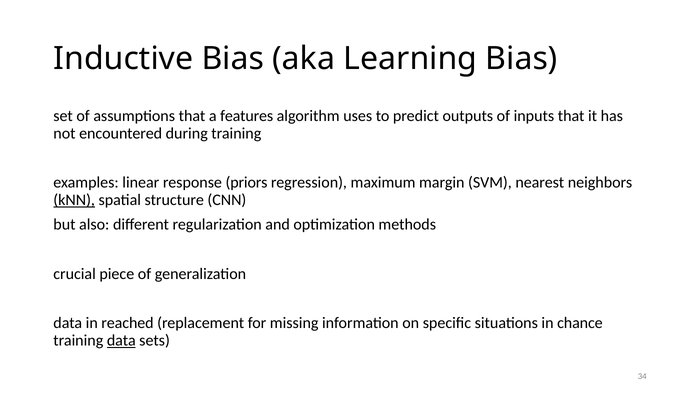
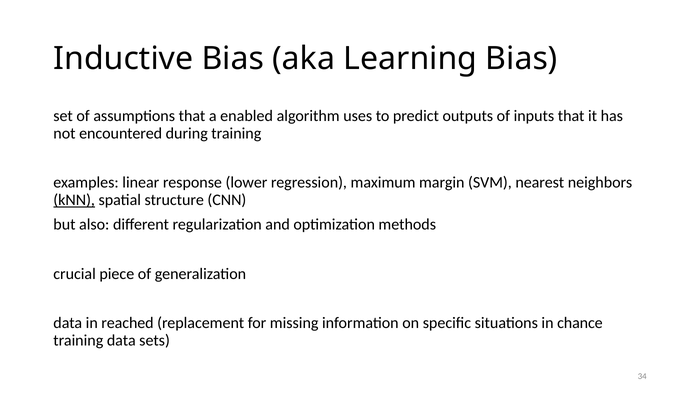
features: features -> enabled
priors: priors -> lower
data at (121, 340) underline: present -> none
